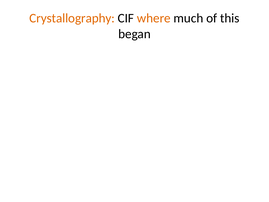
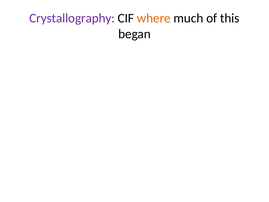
Crystallography colour: orange -> purple
